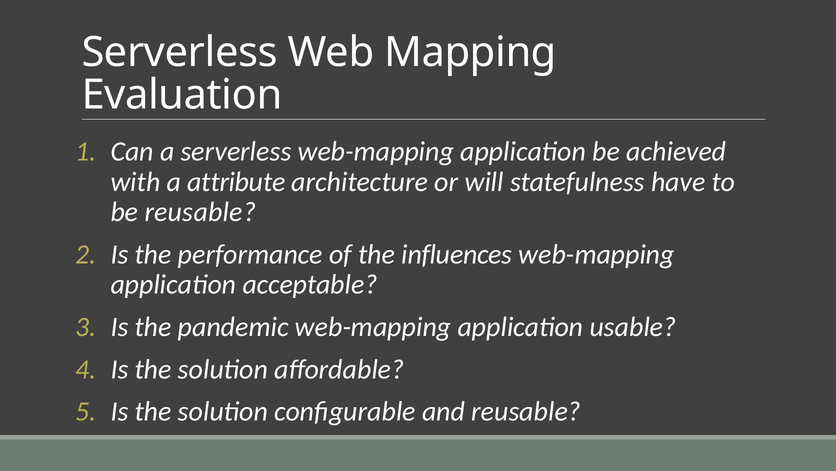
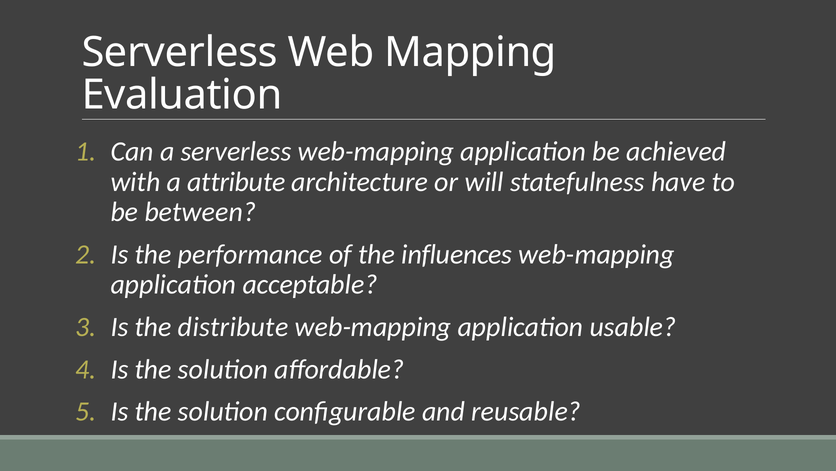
be reusable: reusable -> between
pandemic: pandemic -> distribute
